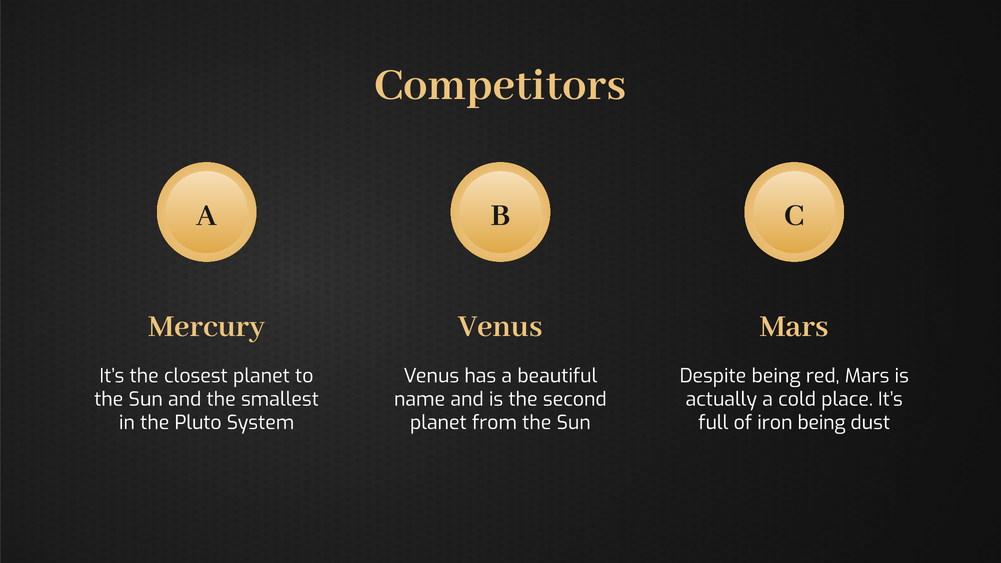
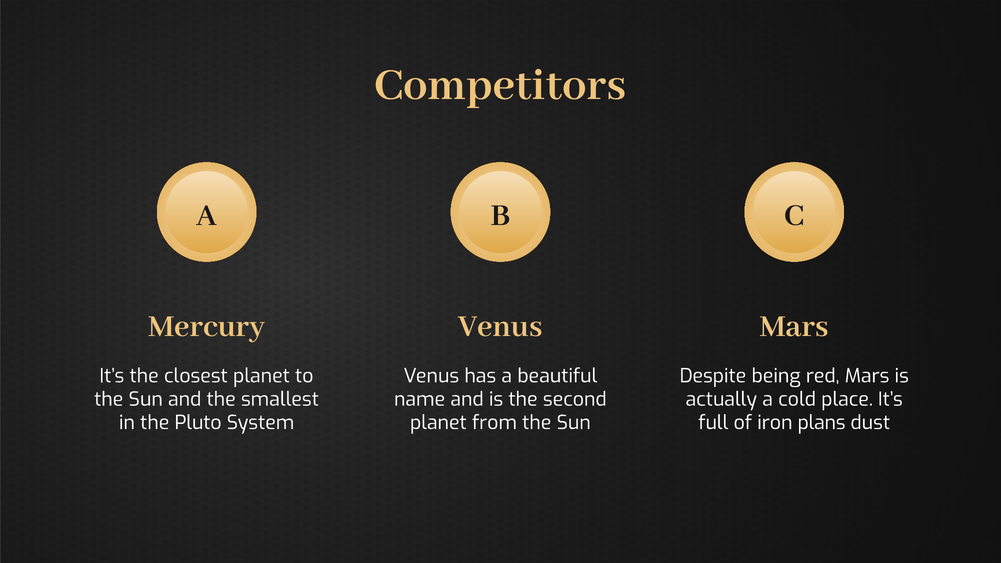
iron being: being -> plans
